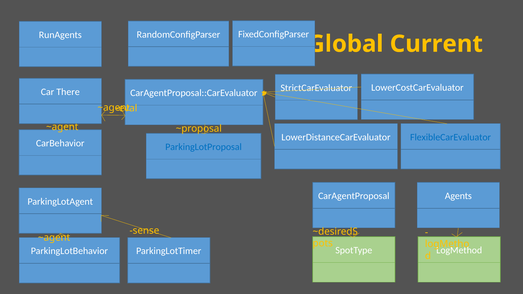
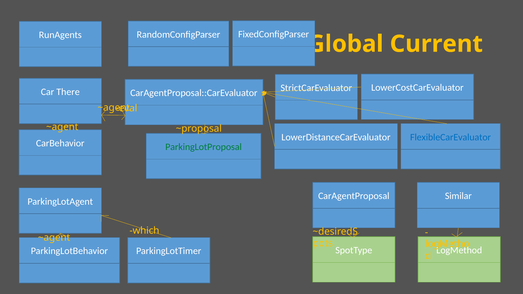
ParkingLotProposal colour: blue -> green
Agents: Agents -> Similar
sense: sense -> which
